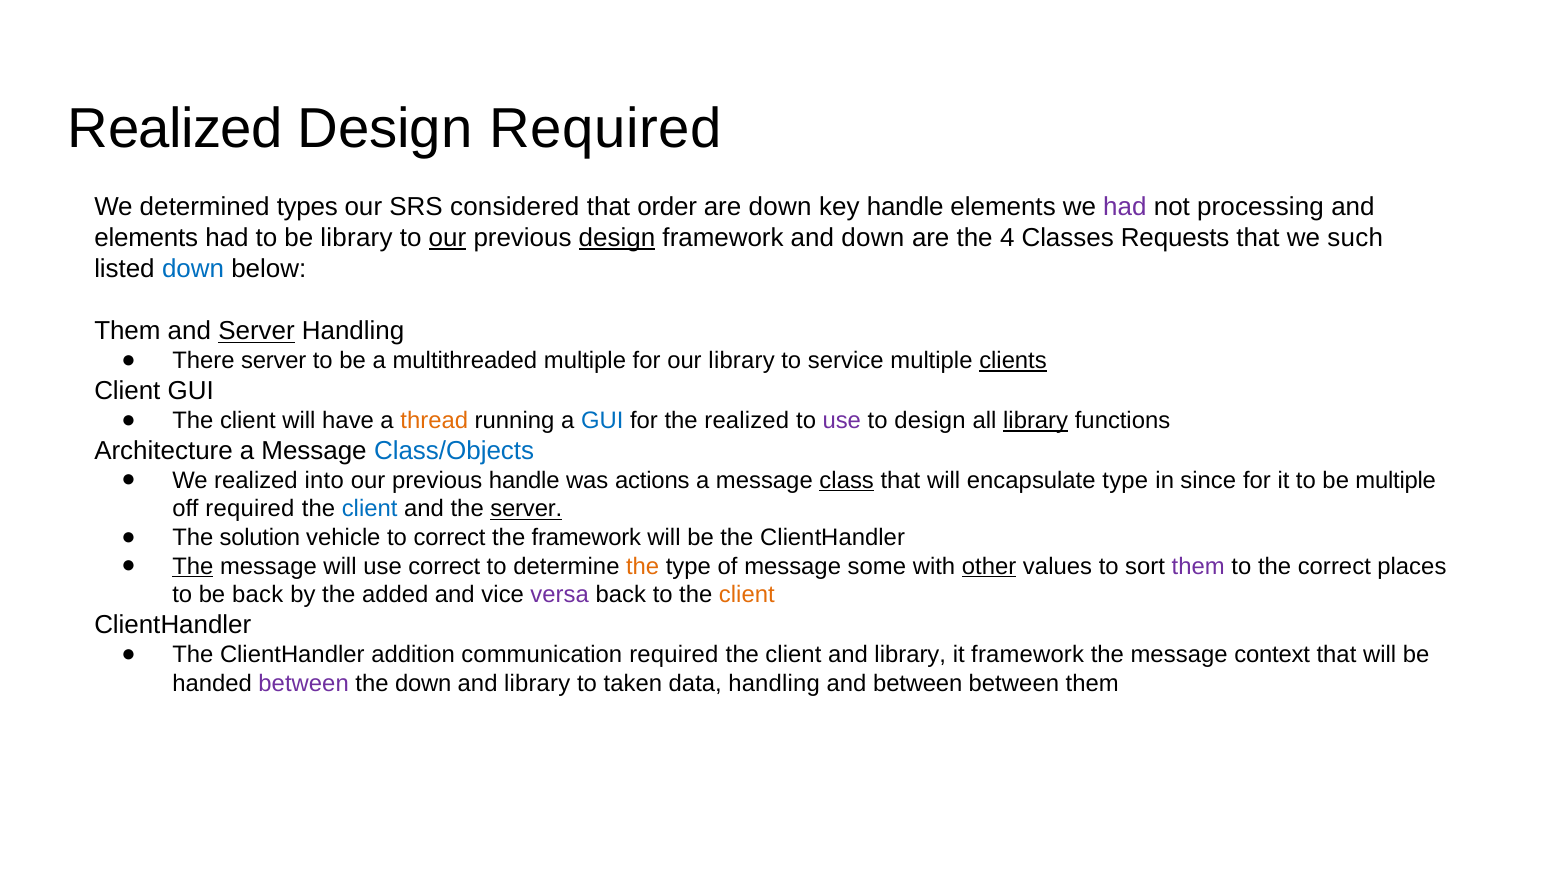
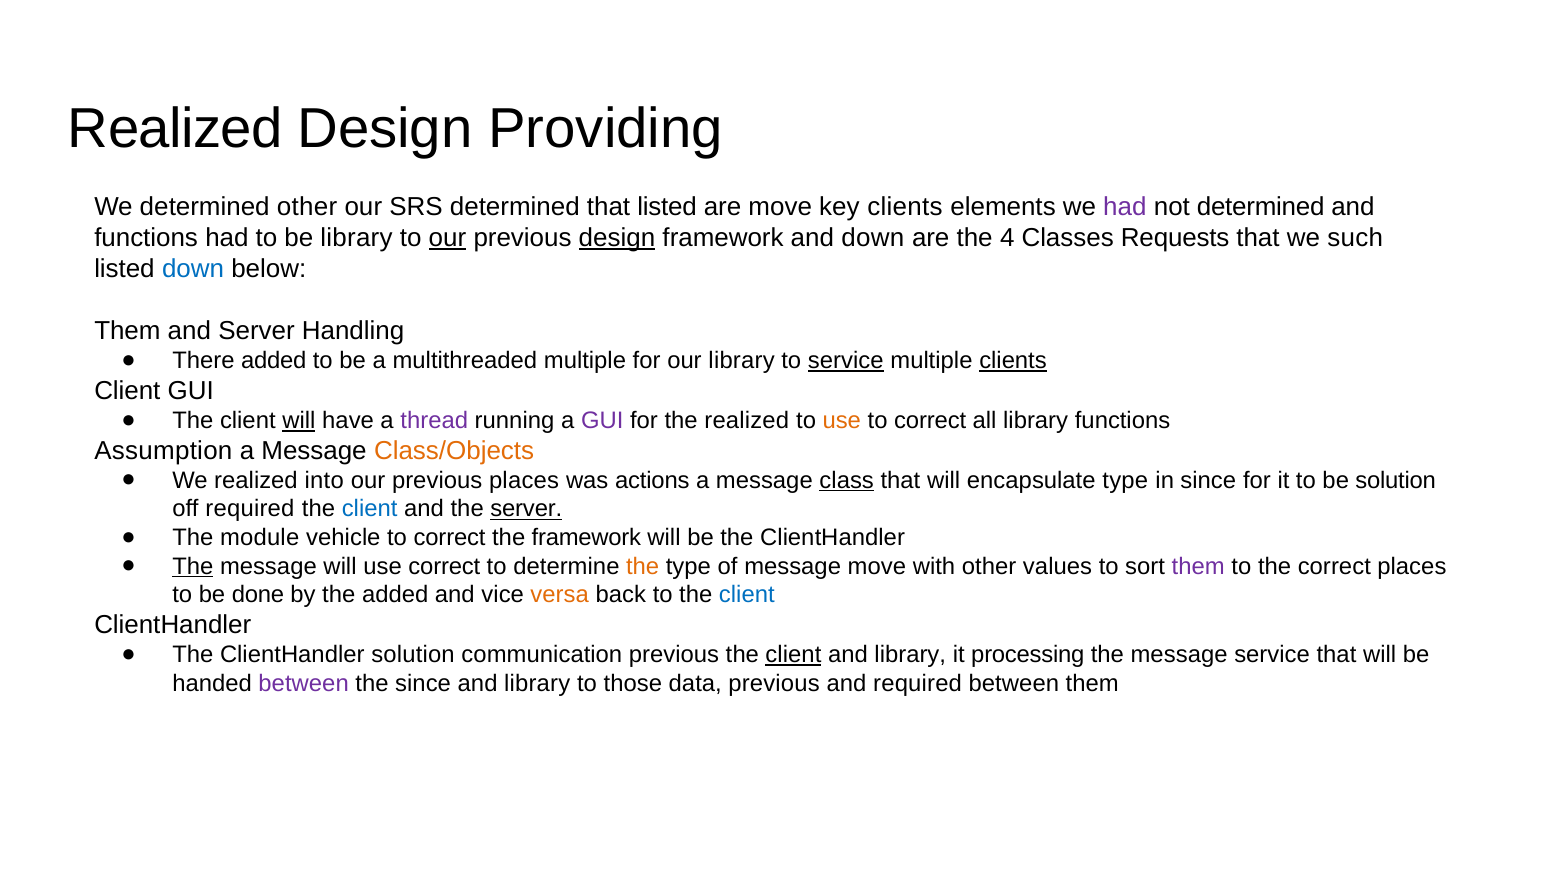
Design Required: Required -> Providing
determined types: types -> other
SRS considered: considered -> determined
that order: order -> listed
are down: down -> move
key handle: handle -> clients
not processing: processing -> determined
elements at (146, 238): elements -> functions
Server at (257, 331) underline: present -> none
There server: server -> added
service at (846, 361) underline: none -> present
will at (299, 421) underline: none -> present
thread colour: orange -> purple
GUI at (602, 421) colour: blue -> purple
use at (842, 421) colour: purple -> orange
design at (930, 421): design -> correct
library at (1036, 421) underline: present -> none
Architecture: Architecture -> Assumption
Class/Objects colour: blue -> orange
previous handle: handle -> places
be multiple: multiple -> solution
solution: solution -> module
message some: some -> move
other at (989, 567) underline: present -> none
be back: back -> done
versa colour: purple -> orange
client at (747, 595) colour: orange -> blue
ClientHandler addition: addition -> solution
communication required: required -> previous
client at (793, 655) underline: none -> present
it framework: framework -> processing
message context: context -> service
the down: down -> since
taken: taken -> those
data handling: handling -> previous
and between: between -> required
